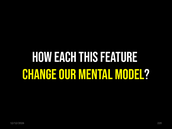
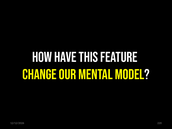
EACH: EACH -> HAVE
